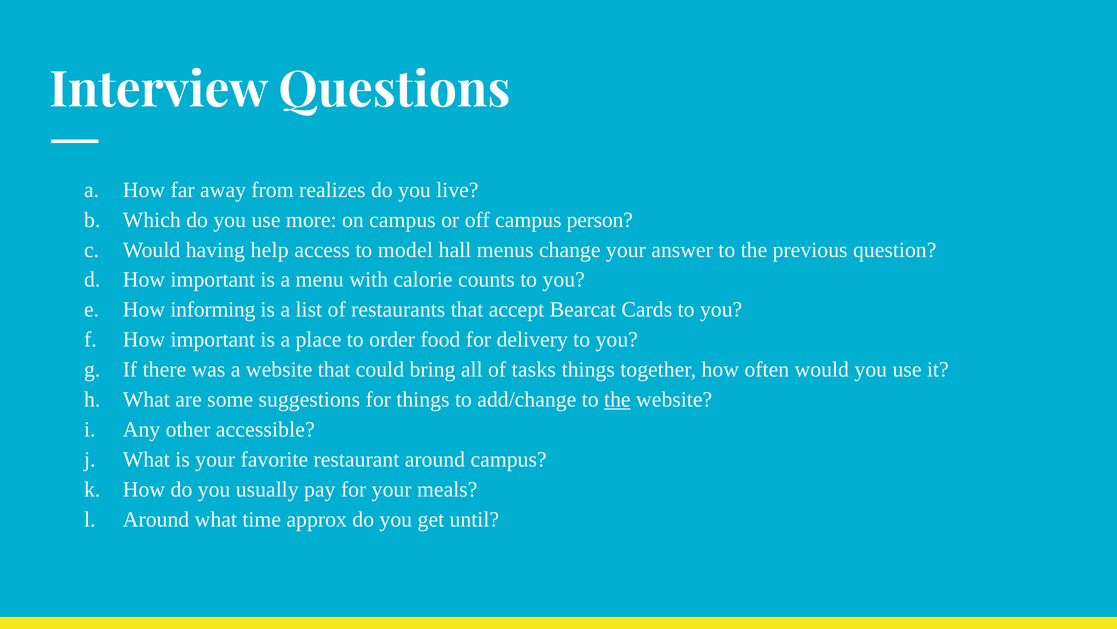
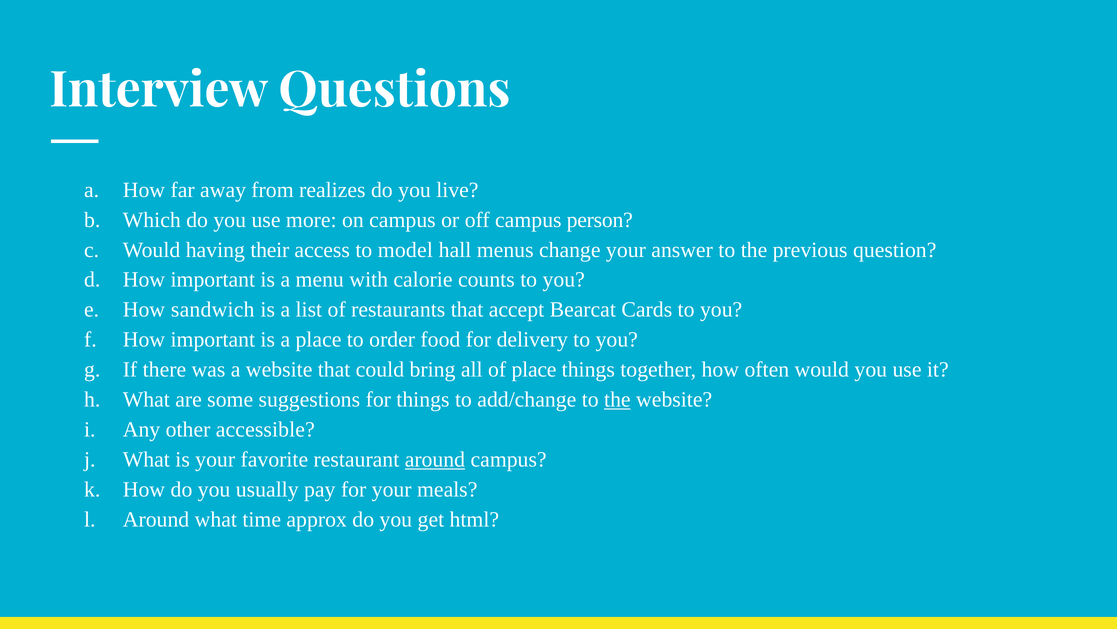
help: help -> their
informing: informing -> sandwich
of tasks: tasks -> place
around at (435, 459) underline: none -> present
until: until -> html
